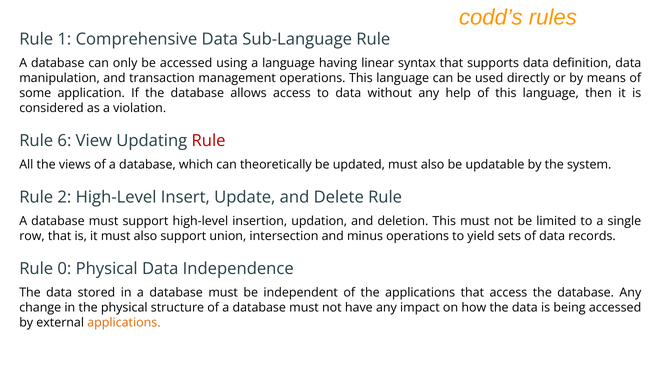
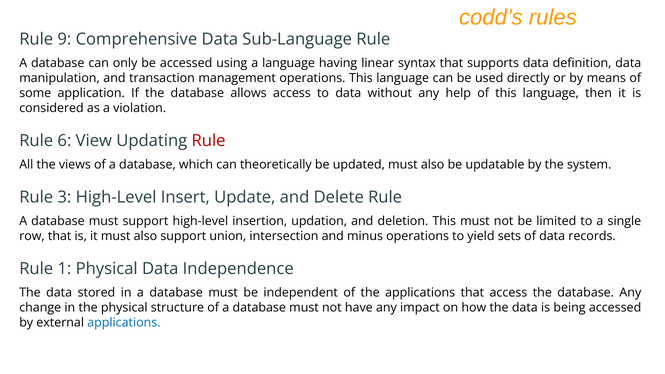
1: 1 -> 9
2: 2 -> 3
0: 0 -> 1
applications at (124, 323) colour: orange -> blue
